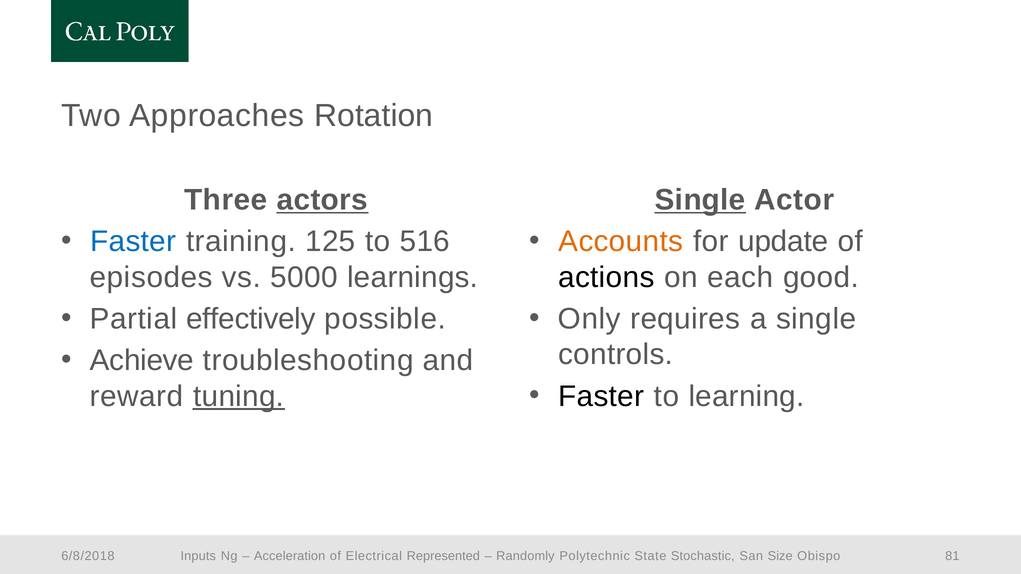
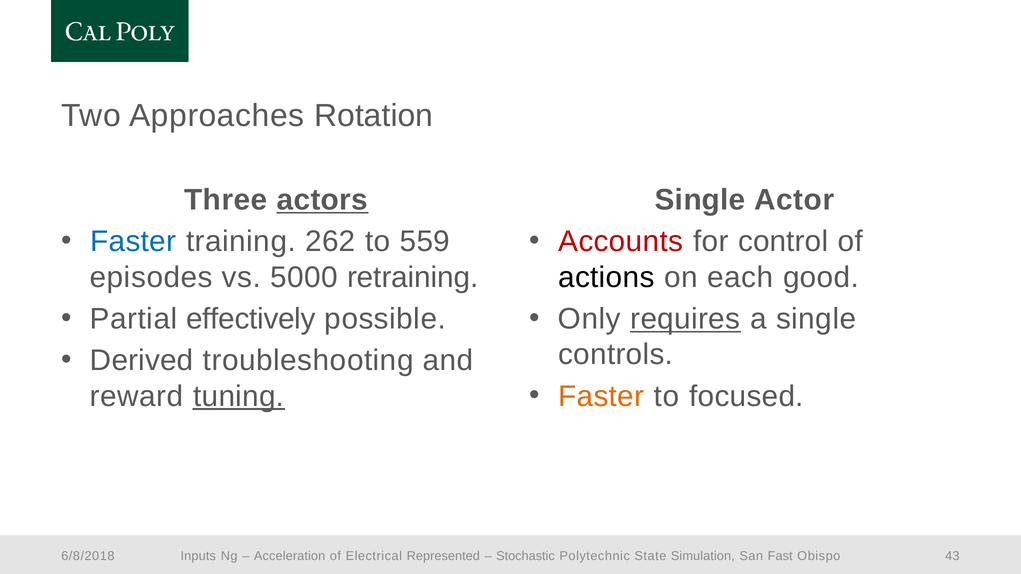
Single at (700, 200) underline: present -> none
125: 125 -> 262
516: 516 -> 559
Accounts colour: orange -> red
update: update -> control
learnings: learnings -> retraining
requires underline: none -> present
Achieve: Achieve -> Derived
Faster at (601, 397) colour: black -> orange
learning: learning -> focused
Randomly: Randomly -> Stochastic
Stochastic: Stochastic -> Simulation
Size: Size -> Fast
81: 81 -> 43
